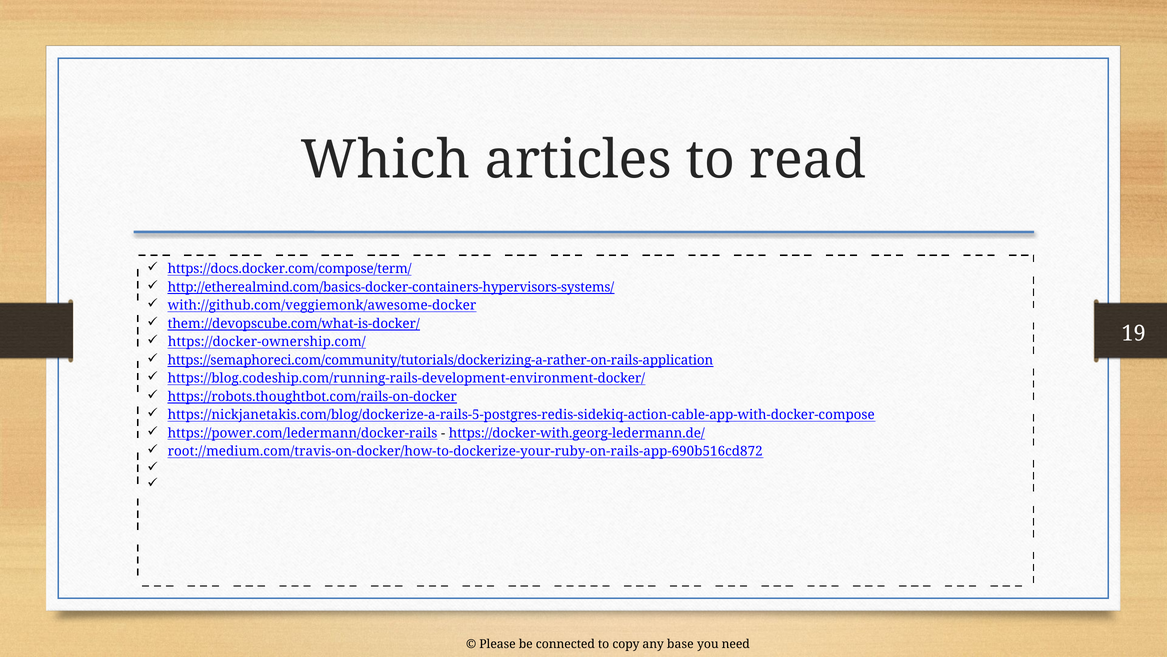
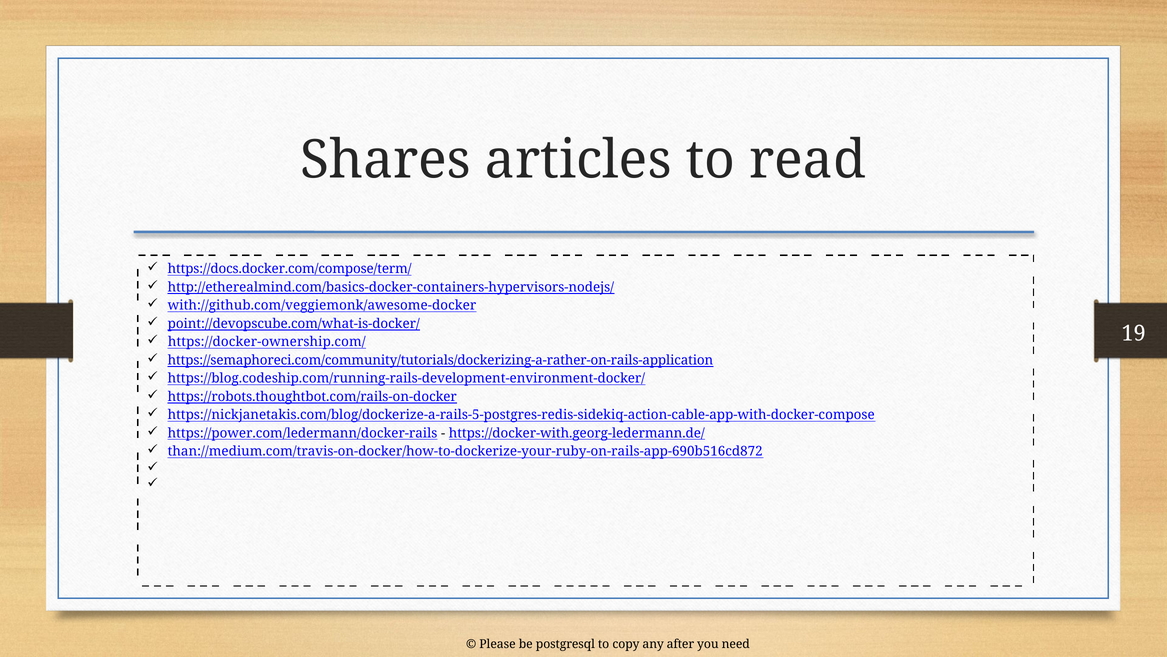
Which: Which -> Shares
http://etherealmind.com/basics-docker-containers-hypervisors-systems/: http://etherealmind.com/basics-docker-containers-hypervisors-systems/ -> http://etherealmind.com/basics-docker-containers-hypervisors-nodejs/
them://devopscube.com/what-is-docker/: them://devopscube.com/what-is-docker/ -> point://devopscube.com/what-is-docker/
root://medium.com/travis-on-docker/how-to-dockerize-your-ruby-on-rails-app-690b516cd872: root://medium.com/travis-on-docker/how-to-dockerize-your-ruby-on-rails-app-690b516cd872 -> than://medium.com/travis-on-docker/how-to-dockerize-your-ruby-on-rails-app-690b516cd872
connected: connected -> postgresql
base: base -> after
